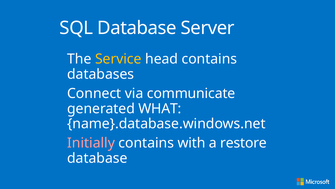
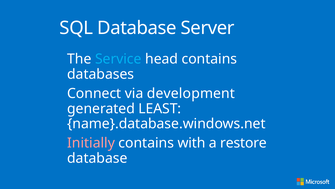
Service colour: yellow -> light blue
communicate: communicate -> development
WHAT: WHAT -> LEAST
